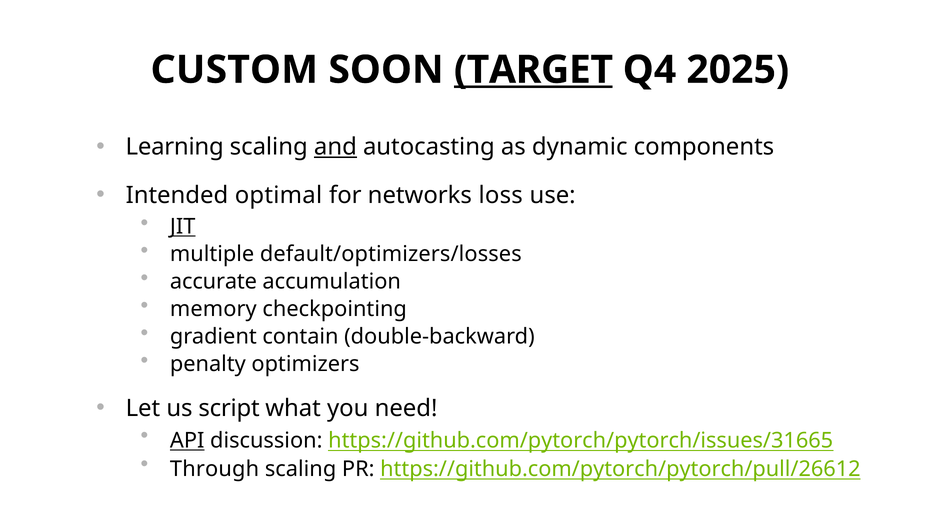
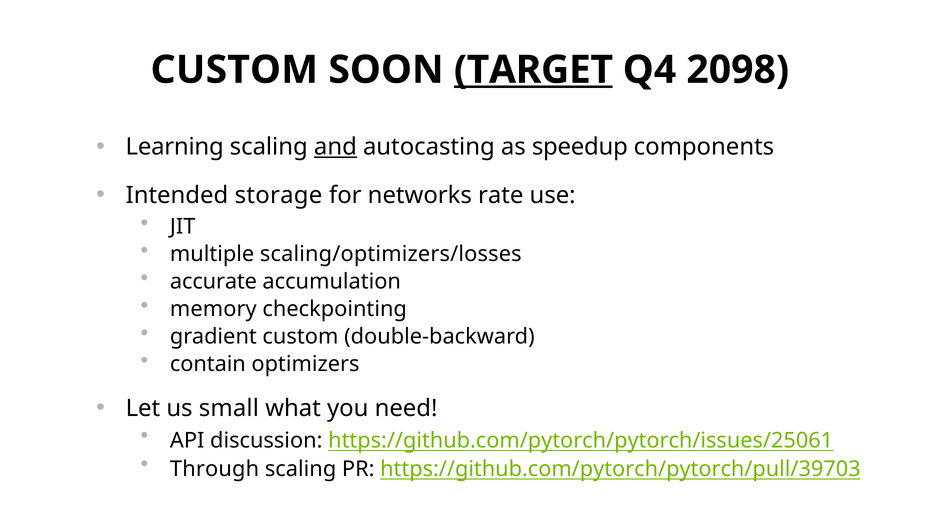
2025: 2025 -> 2098
dynamic: dynamic -> speedup
optimal: optimal -> storage
loss: loss -> rate
JIT underline: present -> none
default/optimizers/losses: default/optimizers/losses -> scaling/optimizers/losses
gradient contain: contain -> custom
penalty: penalty -> contain
script: script -> small
API underline: present -> none
https://github.com/pytorch/pytorch/issues/31665: https://github.com/pytorch/pytorch/issues/31665 -> https://github.com/pytorch/pytorch/issues/25061
https://github.com/pytorch/pytorch/pull/26612: https://github.com/pytorch/pytorch/pull/26612 -> https://github.com/pytorch/pytorch/pull/39703
